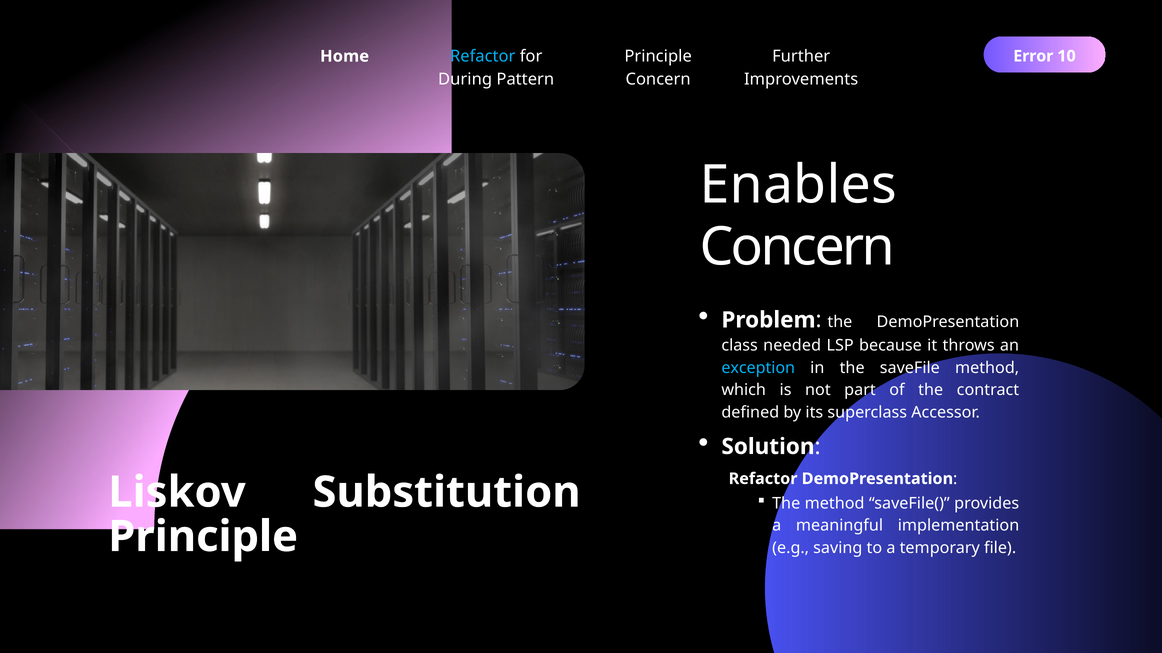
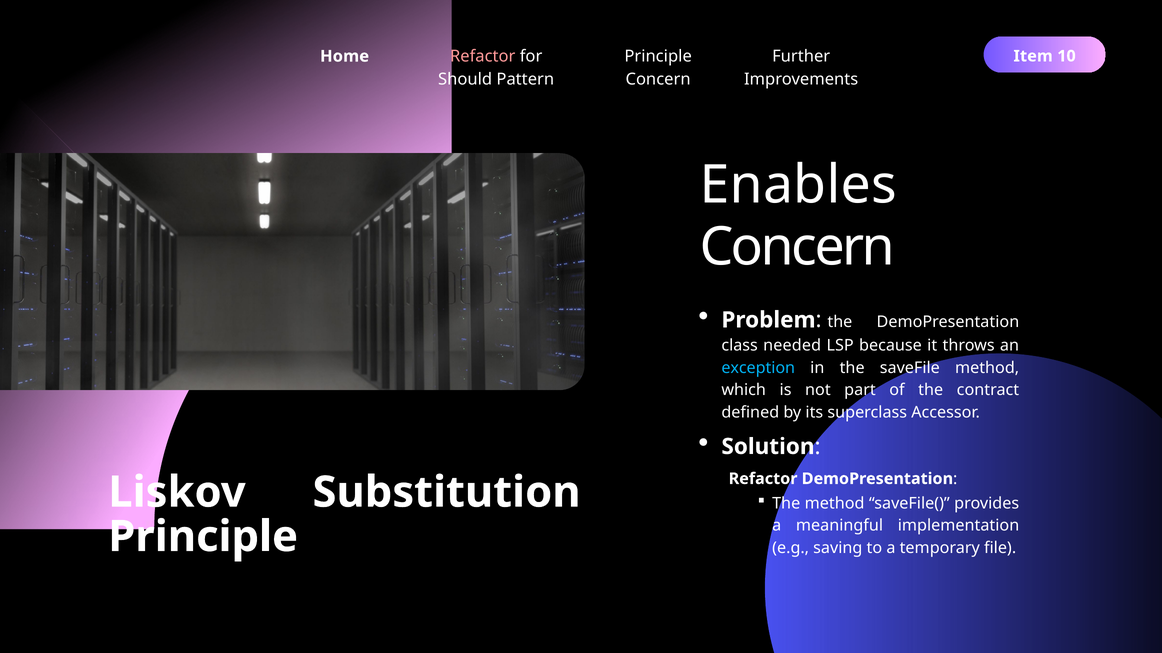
Error: Error -> Item
Refactor at (483, 56) colour: light blue -> pink
During: During -> Should
